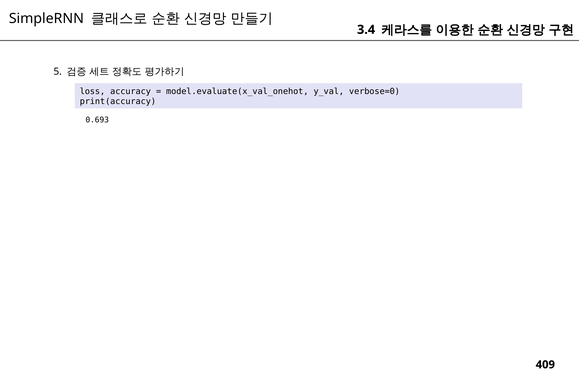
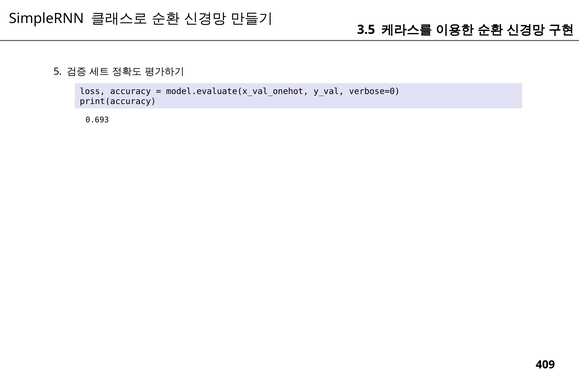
3.4: 3.4 -> 3.5
